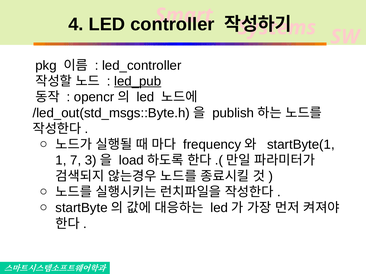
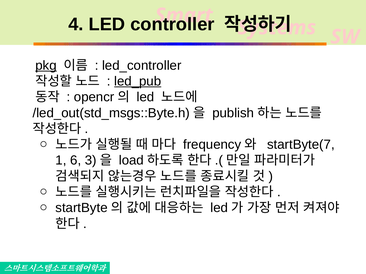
pkg underline: none -> present
startByte(1: startByte(1 -> startByte(7
7: 7 -> 6
